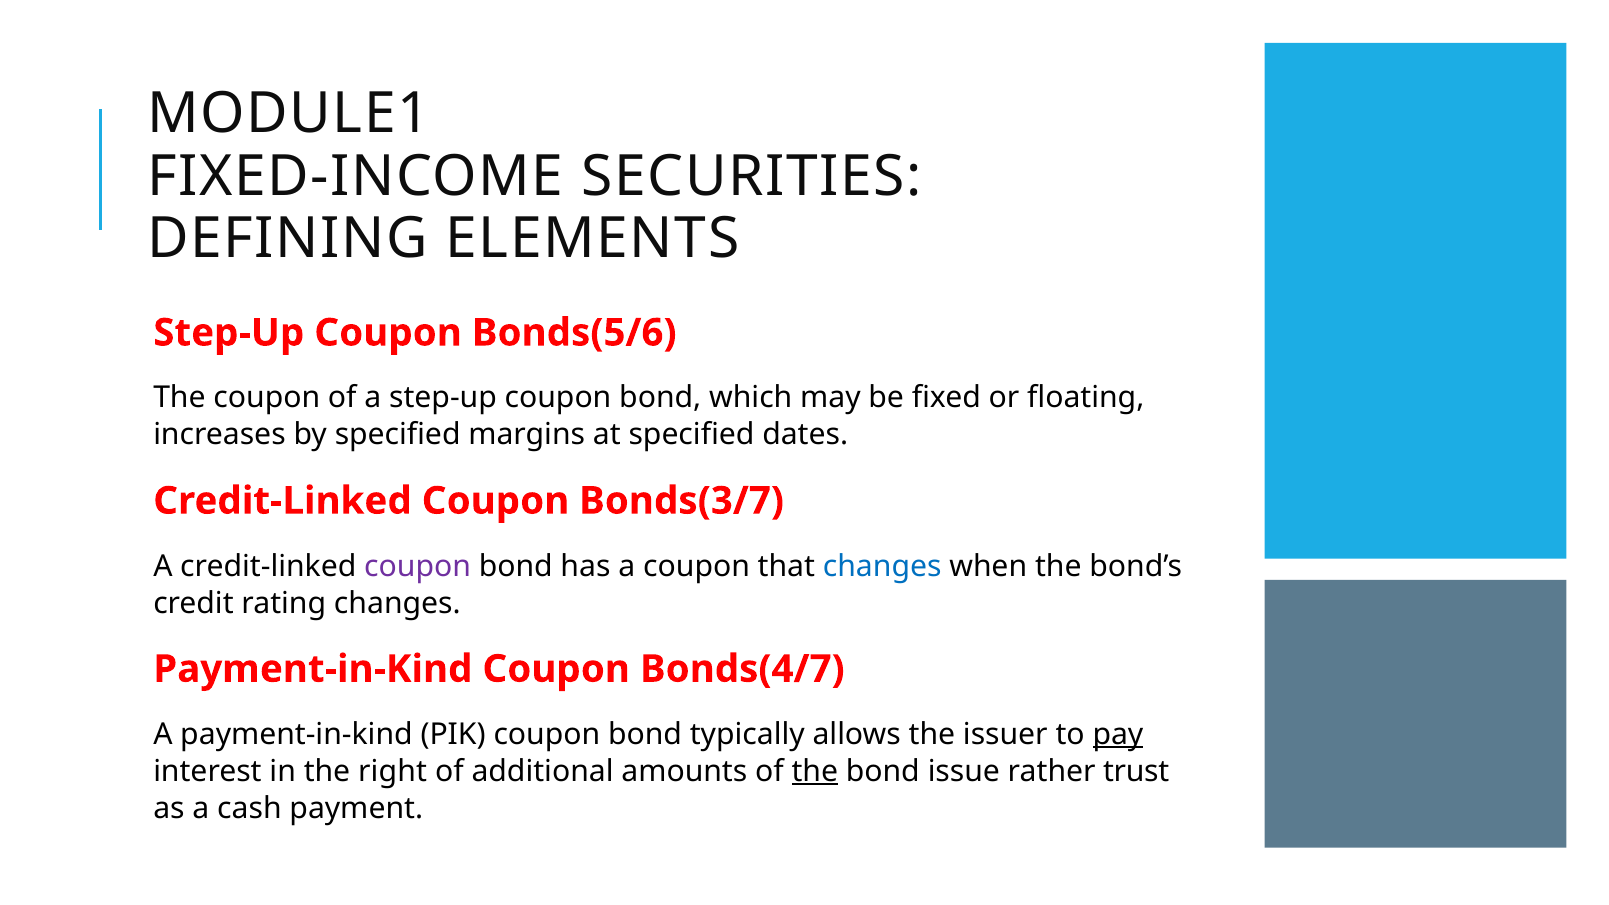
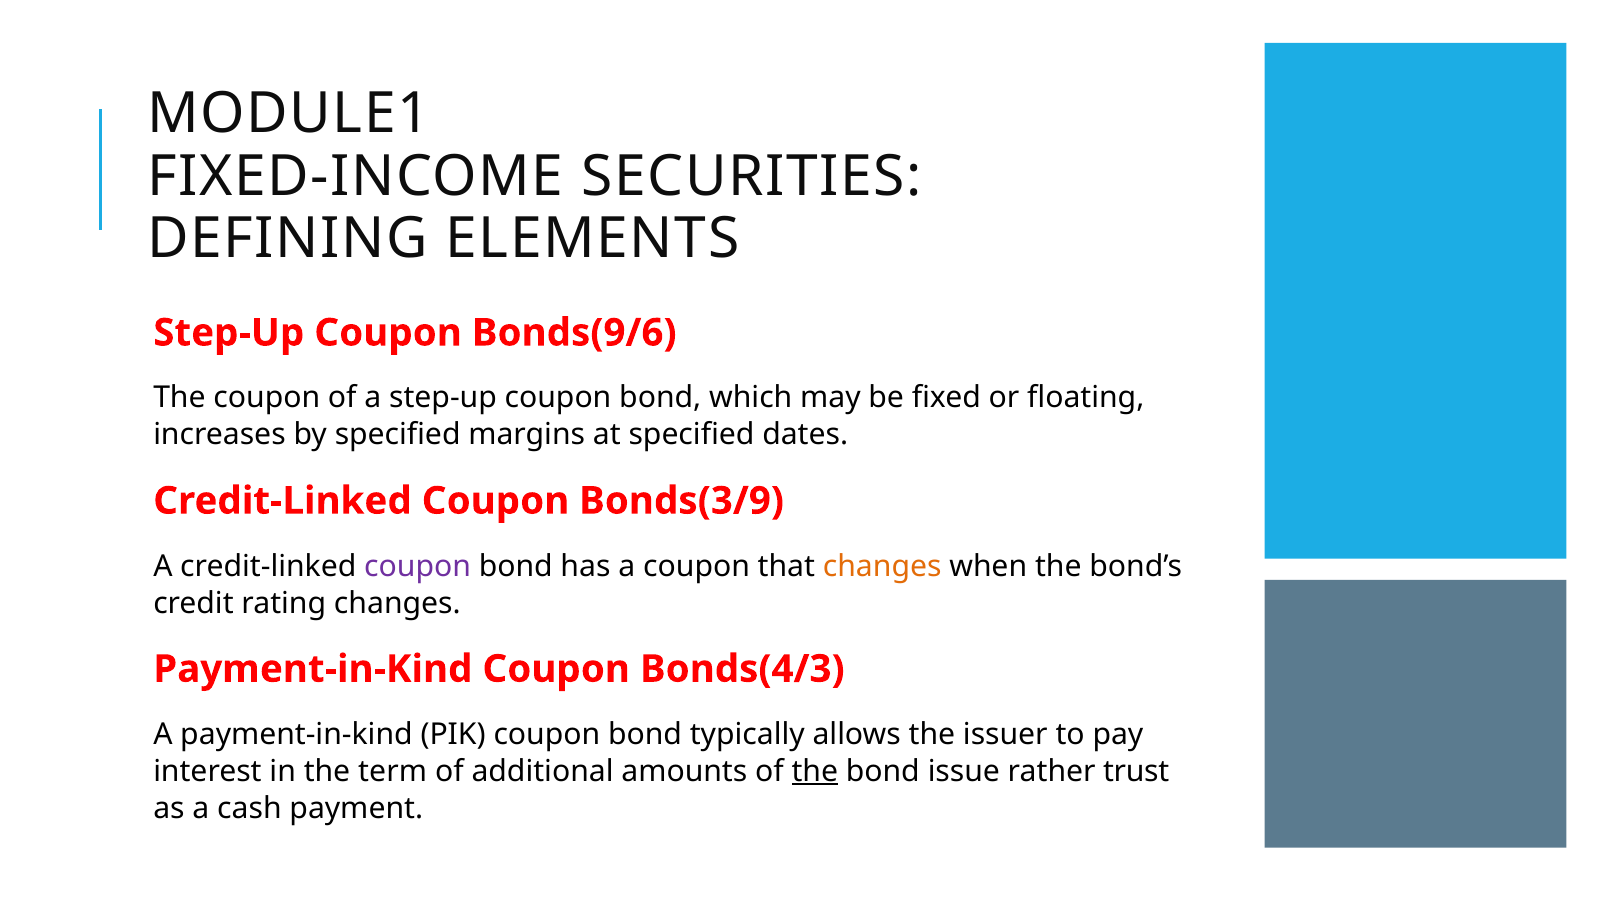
Bonds(5/6: Bonds(5/6 -> Bonds(9/6
Bonds(3/7: Bonds(3/7 -> Bonds(3/9
changes at (882, 566) colour: blue -> orange
Bonds(4/7: Bonds(4/7 -> Bonds(4/3
pay underline: present -> none
right: right -> term
